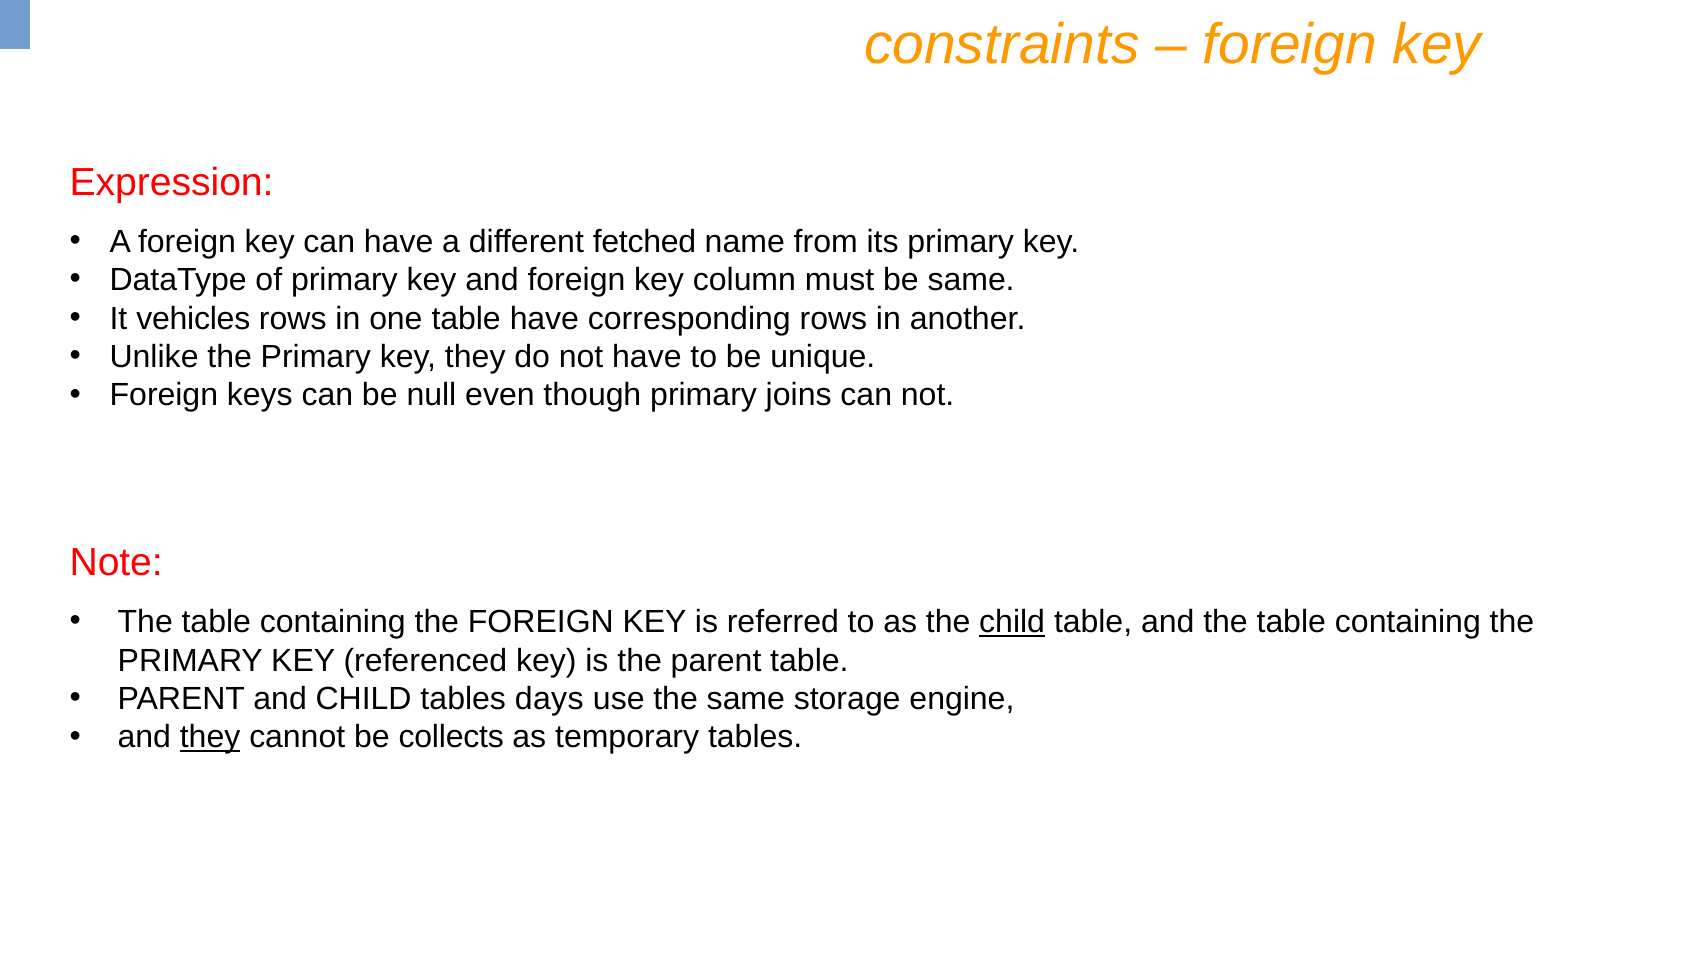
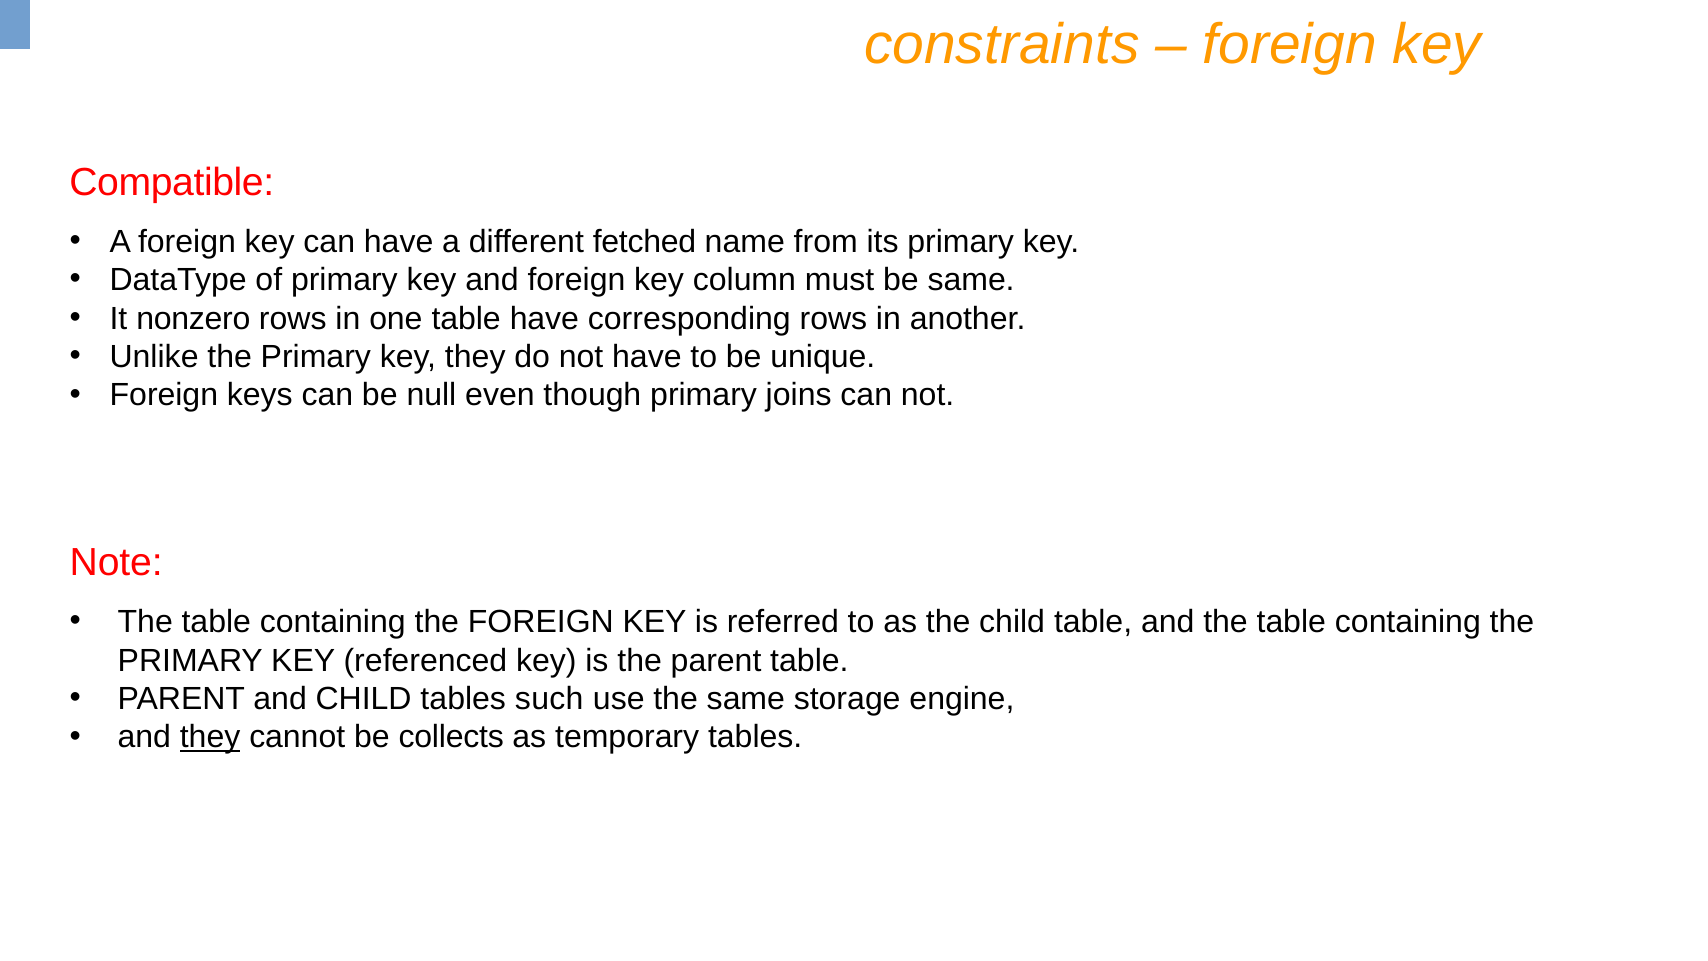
Expression: Expression -> Compatible
vehicles: vehicles -> nonzero
child at (1012, 622) underline: present -> none
days: days -> such
